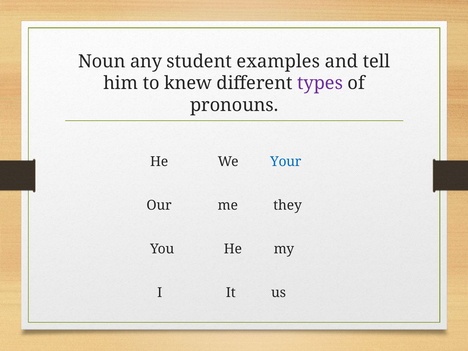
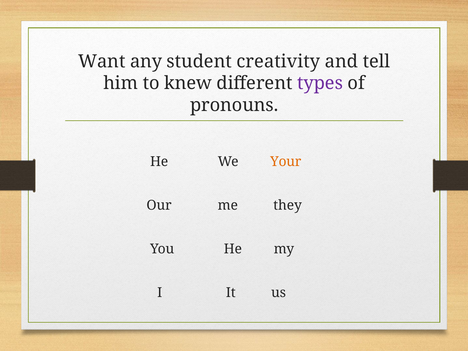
Noun: Noun -> Want
examples: examples -> creativity
Your colour: blue -> orange
